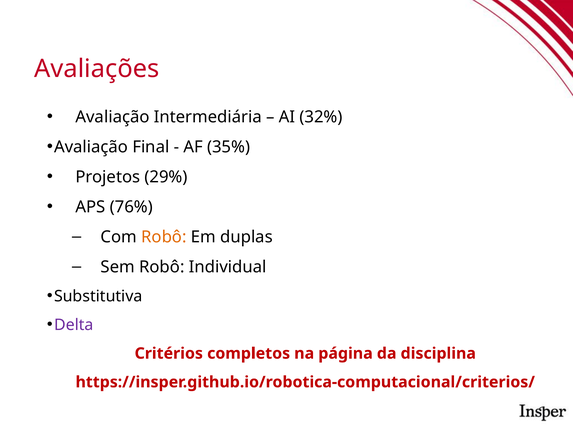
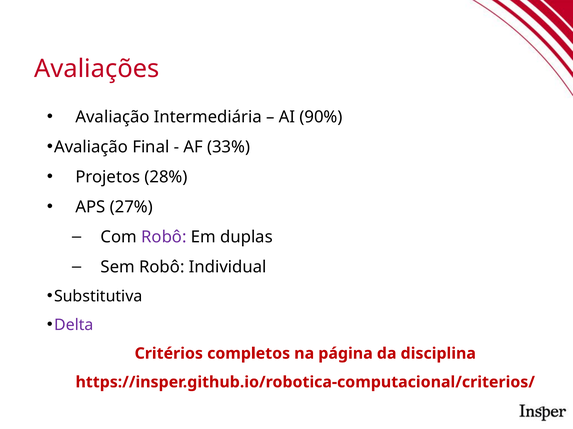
32%: 32% -> 90%
35%: 35% -> 33%
29%: 29% -> 28%
76%: 76% -> 27%
Robô at (164, 237) colour: orange -> purple
